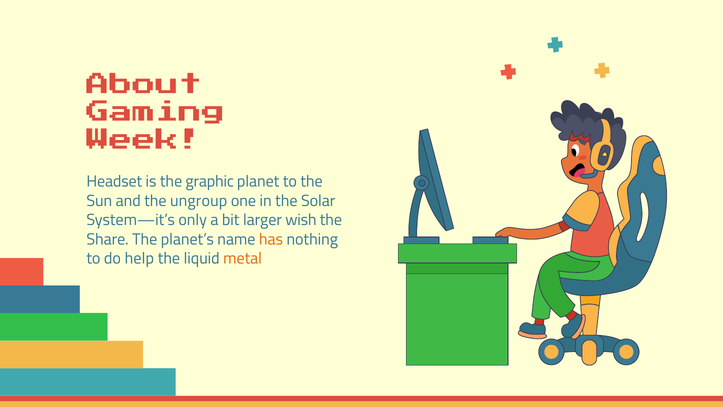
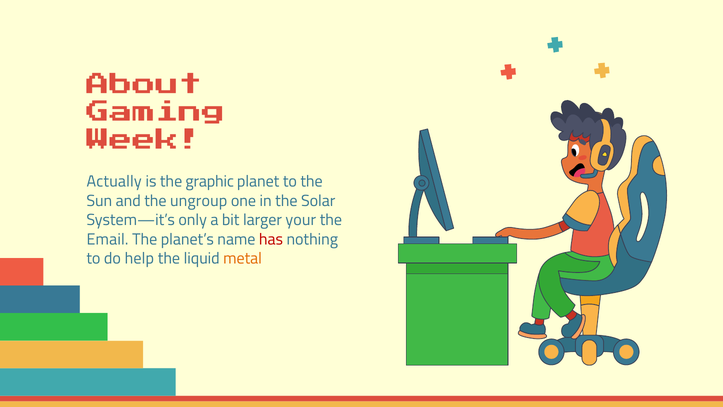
Headset: Headset -> Actually
wish: wish -> your
Share: Share -> Email
has colour: orange -> red
